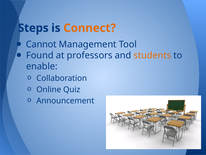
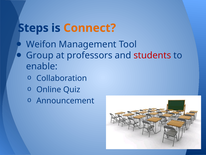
Cannot: Cannot -> Weifon
Found: Found -> Group
students colour: orange -> red
